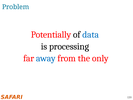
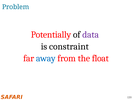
data colour: blue -> purple
processing: processing -> constraint
only: only -> float
